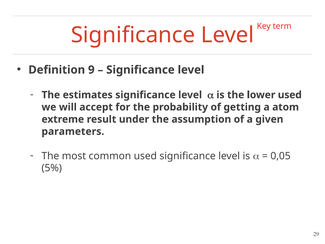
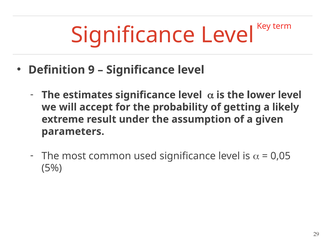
lower used: used -> level
atom: atom -> likely
